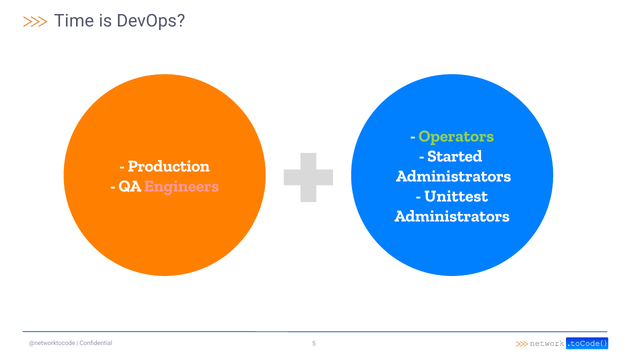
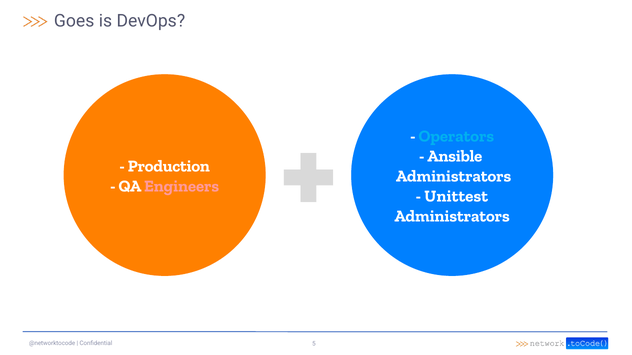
Time: Time -> Goes
Operators colour: light green -> light blue
Started: Started -> Ansible
